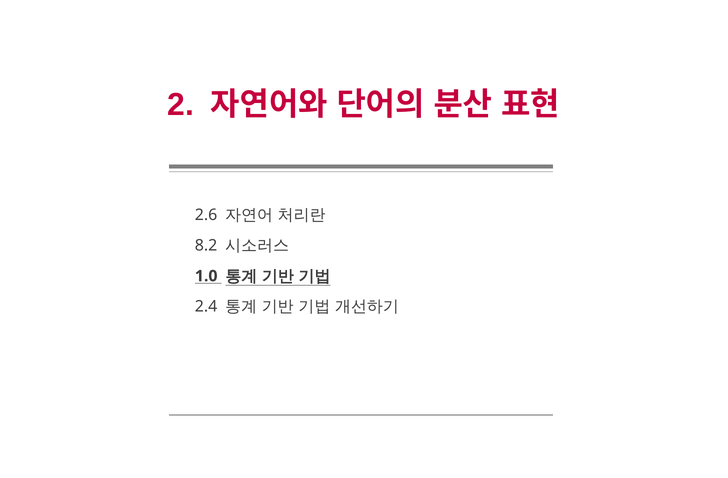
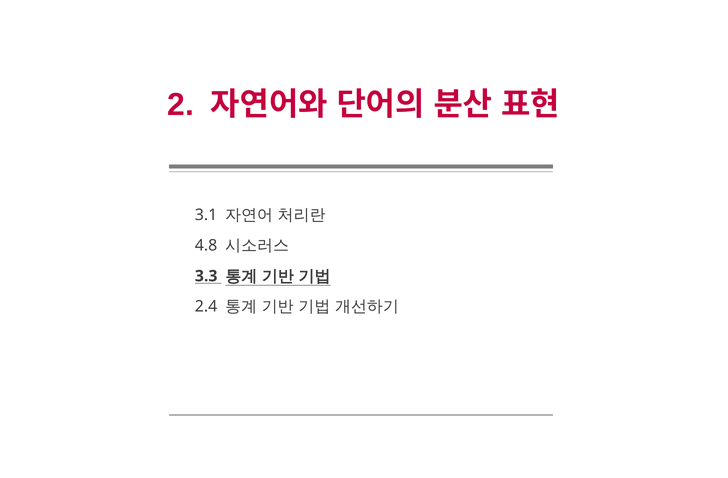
2.6: 2.6 -> 3.1
8.2: 8.2 -> 4.8
1.0: 1.0 -> 3.3
